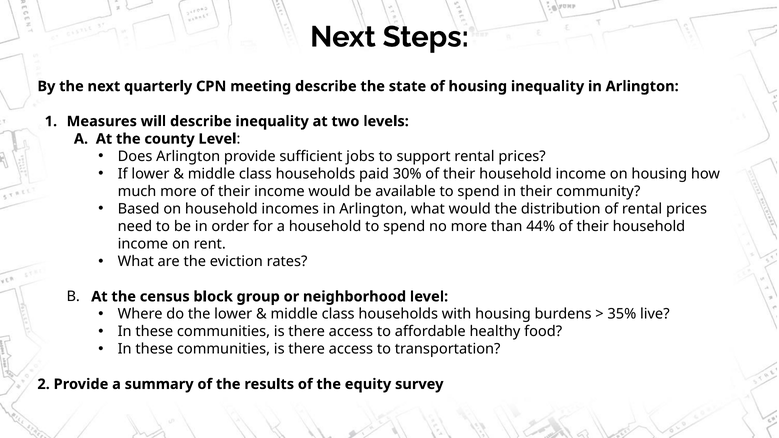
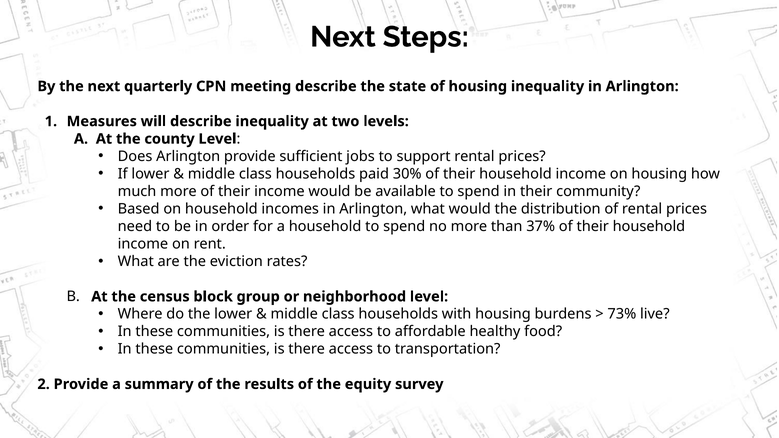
44%: 44% -> 37%
35%: 35% -> 73%
